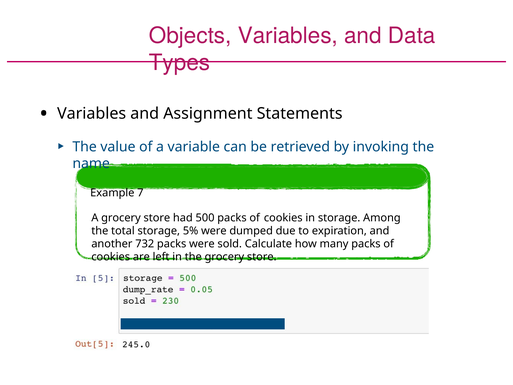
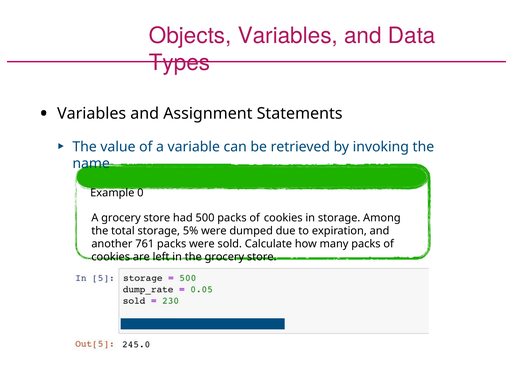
7: 7 -> 0
732: 732 -> 761
